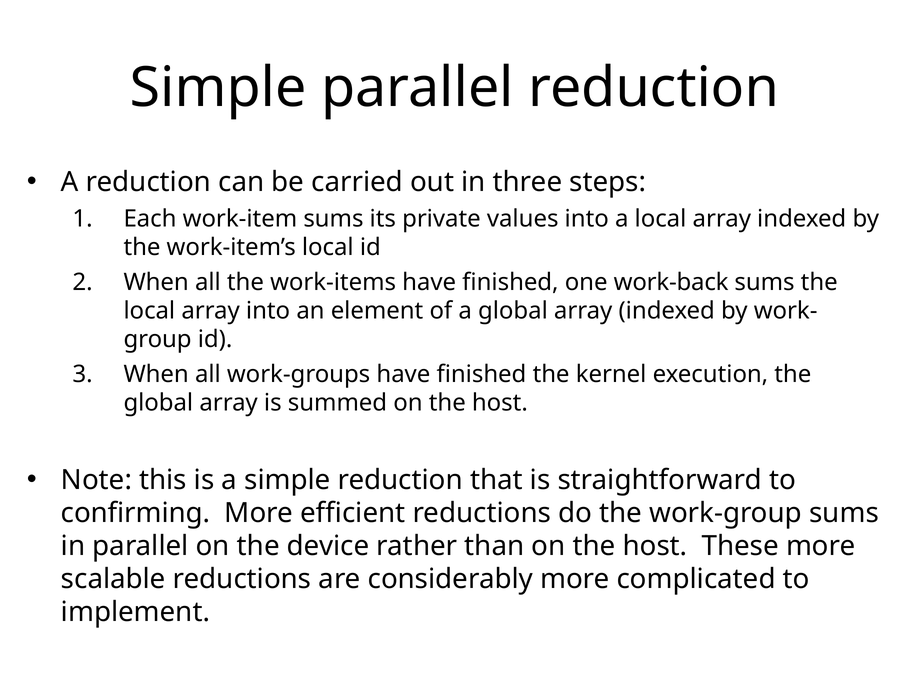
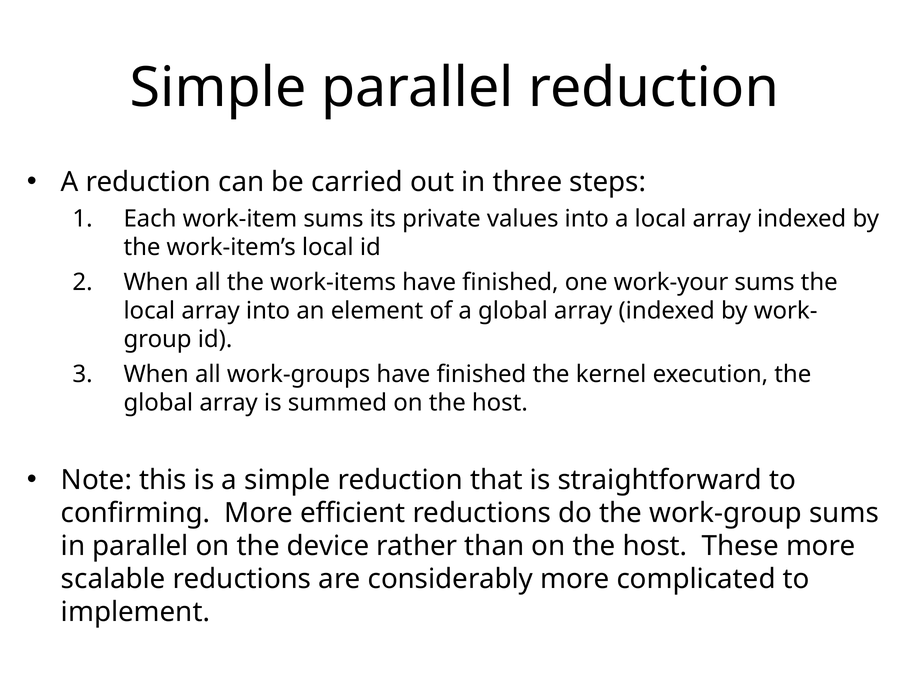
work-back: work-back -> work-your
